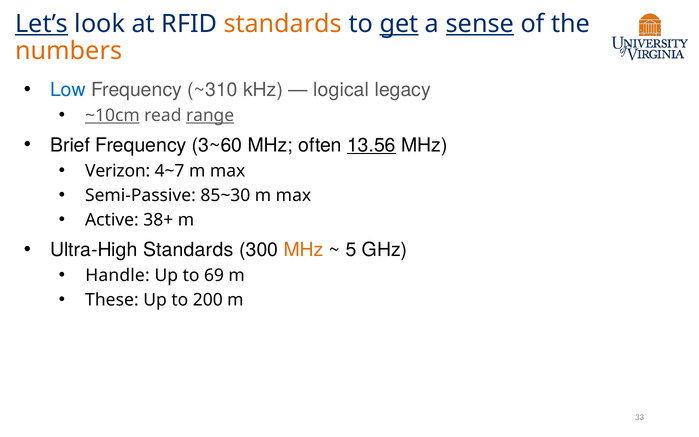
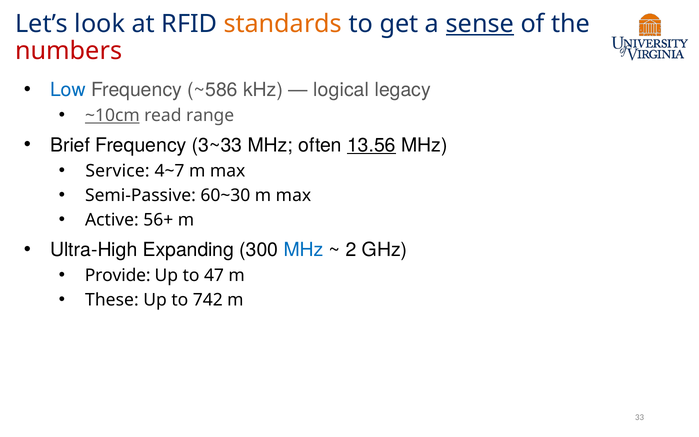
Let’s underline: present -> none
get underline: present -> none
numbers colour: orange -> red
~310: ~310 -> ~586
range underline: present -> none
3~60: 3~60 -> 3~33
Verizon: Verizon -> Service
85~30: 85~30 -> 60~30
38+: 38+ -> 56+
Ultra-High Standards: Standards -> Expanding
MHz at (304, 250) colour: orange -> blue
5: 5 -> 2
Handle: Handle -> Provide
69: 69 -> 47
200: 200 -> 742
